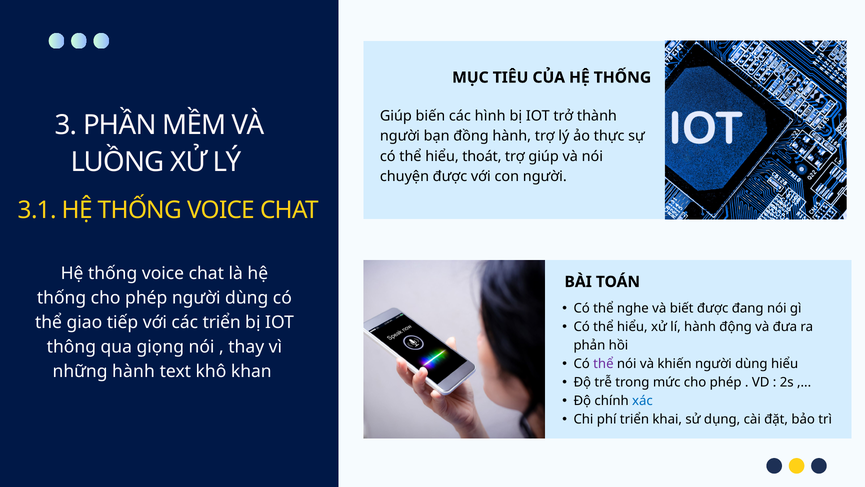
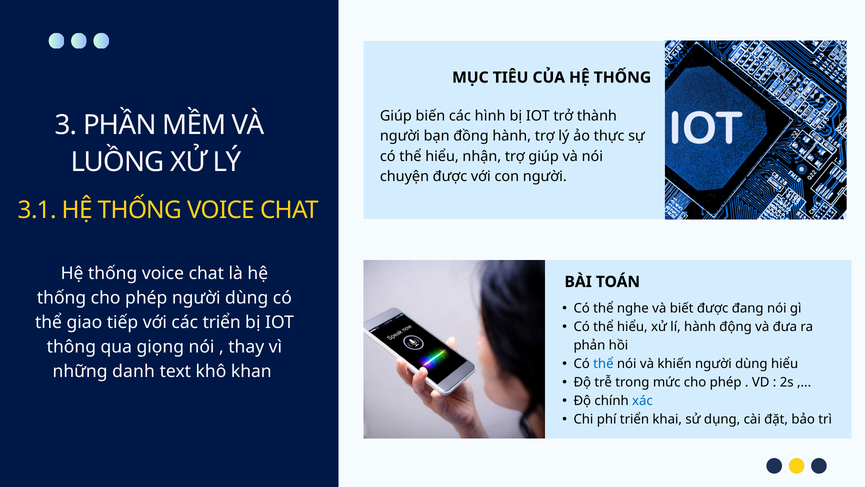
thoát: thoát -> nhận
thể at (603, 364) colour: purple -> blue
những hành: hành -> danh
